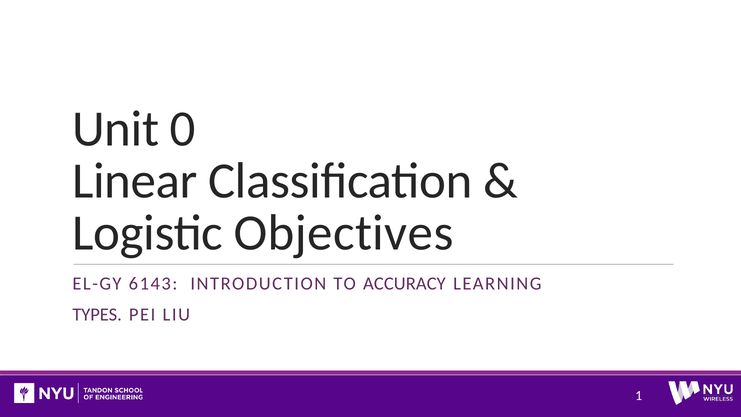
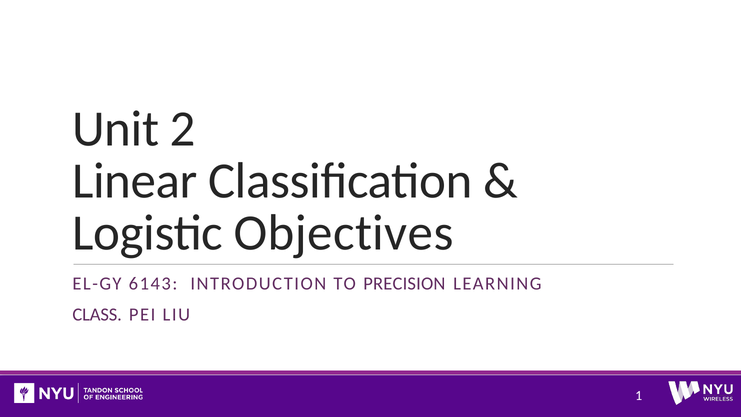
0: 0 -> 2
ACCURACY: ACCURACY -> PRECISION
TYPES: TYPES -> CLASS
